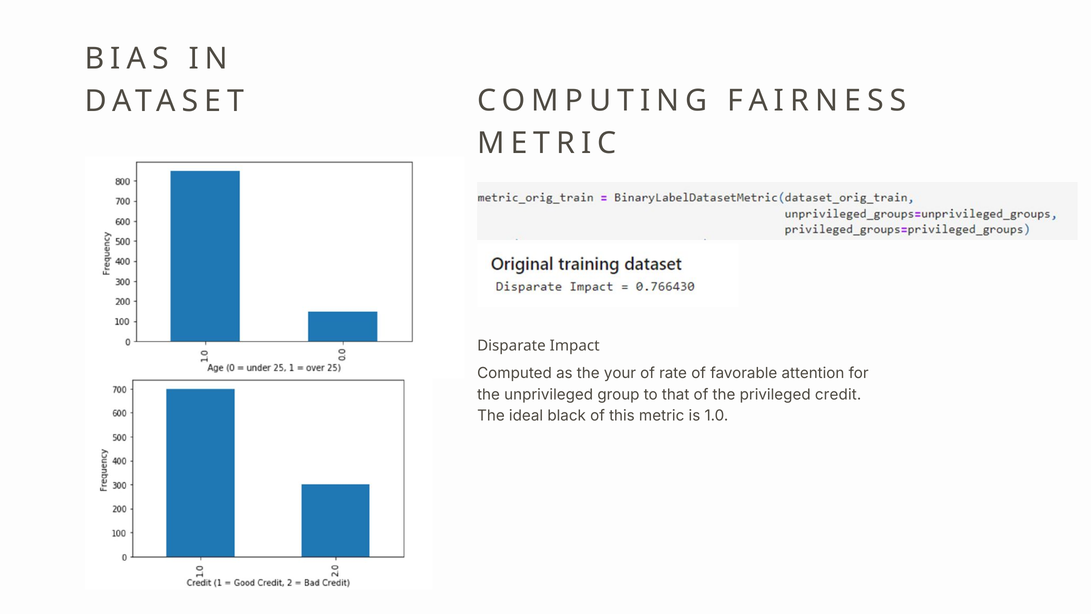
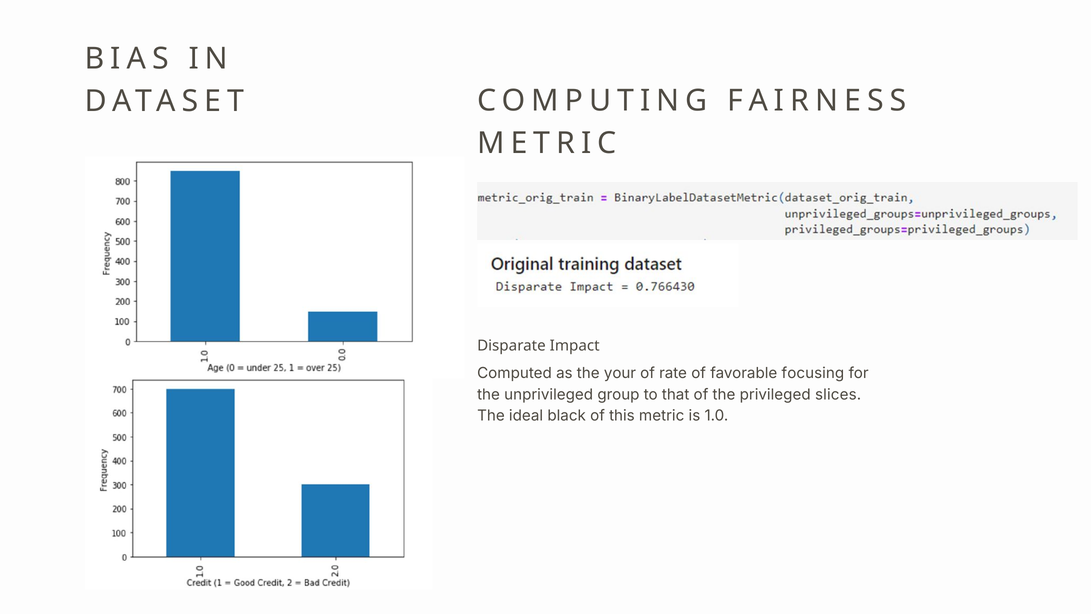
attention: attention -> focusing
credit: credit -> slices
